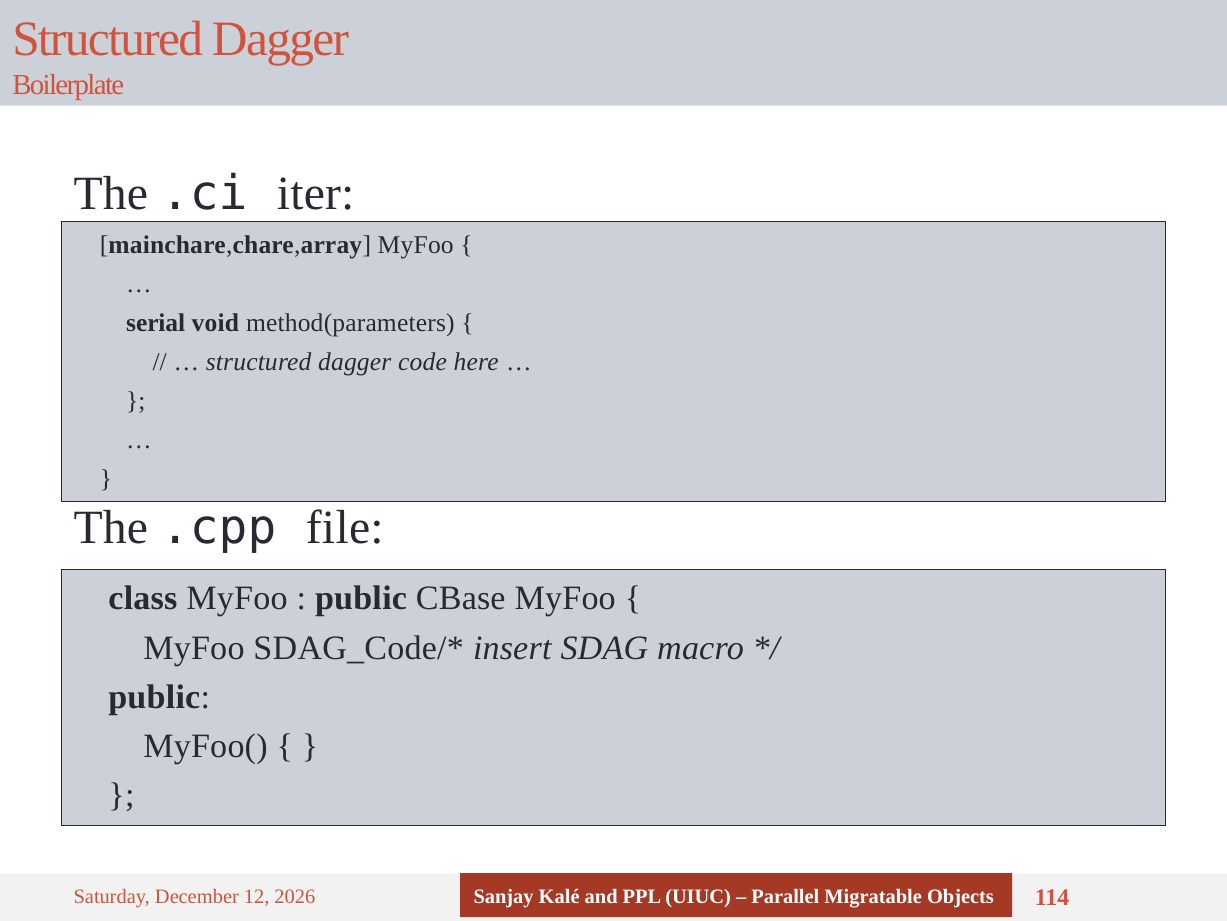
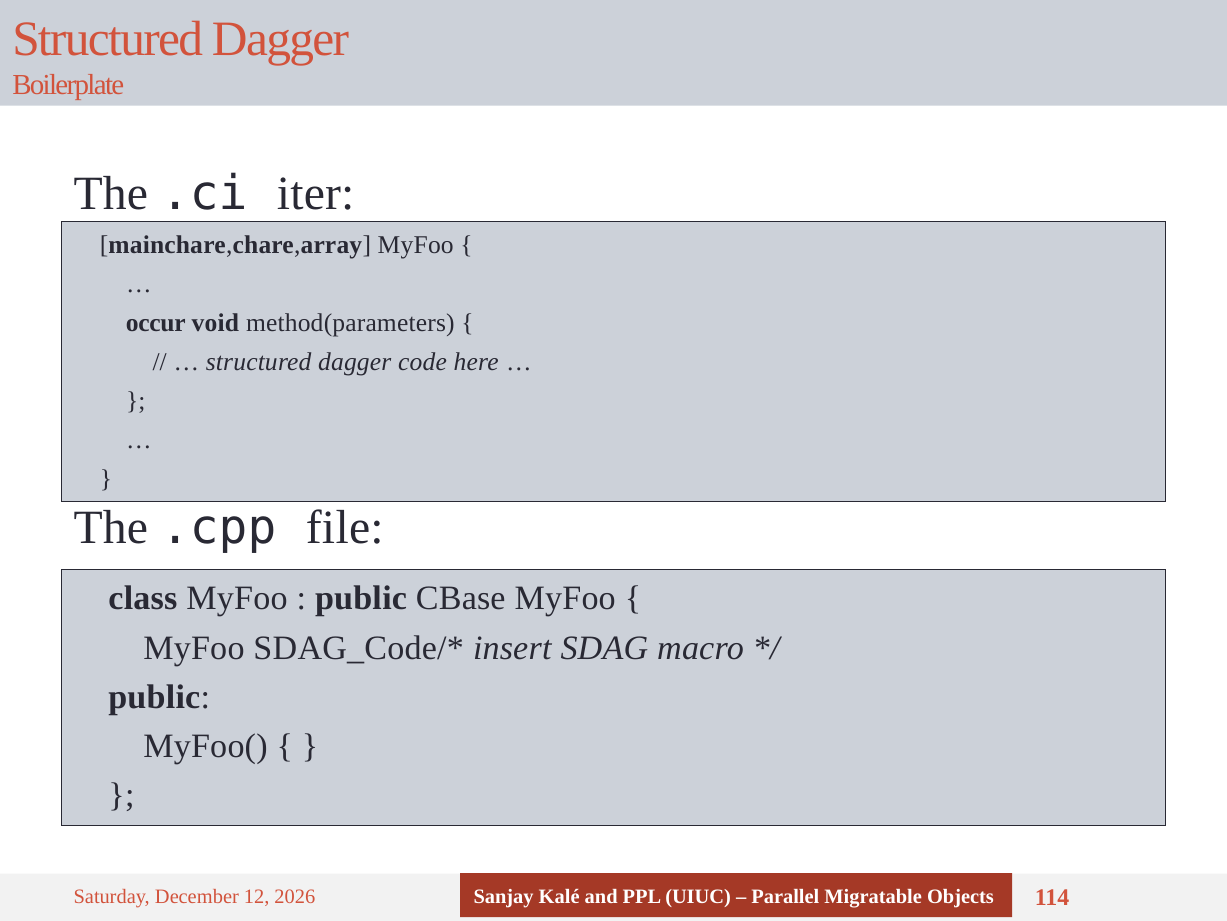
serial: serial -> occur
